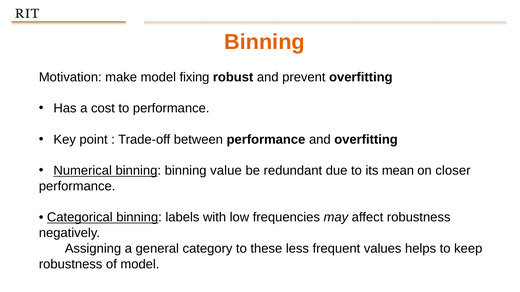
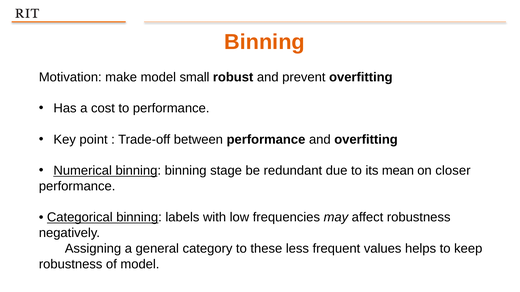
fixing: fixing -> small
value: value -> stage
